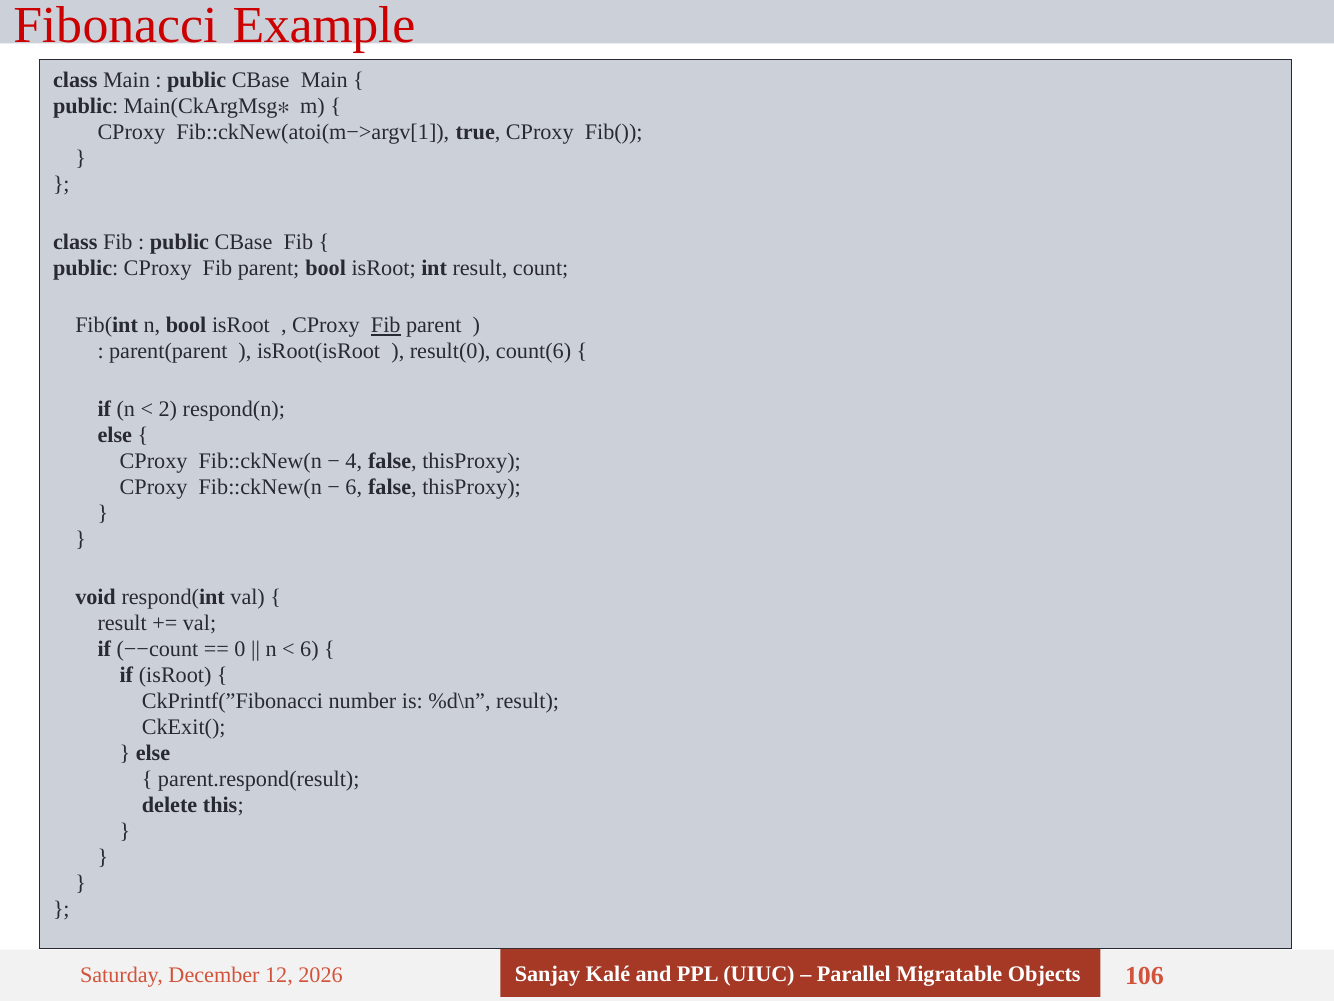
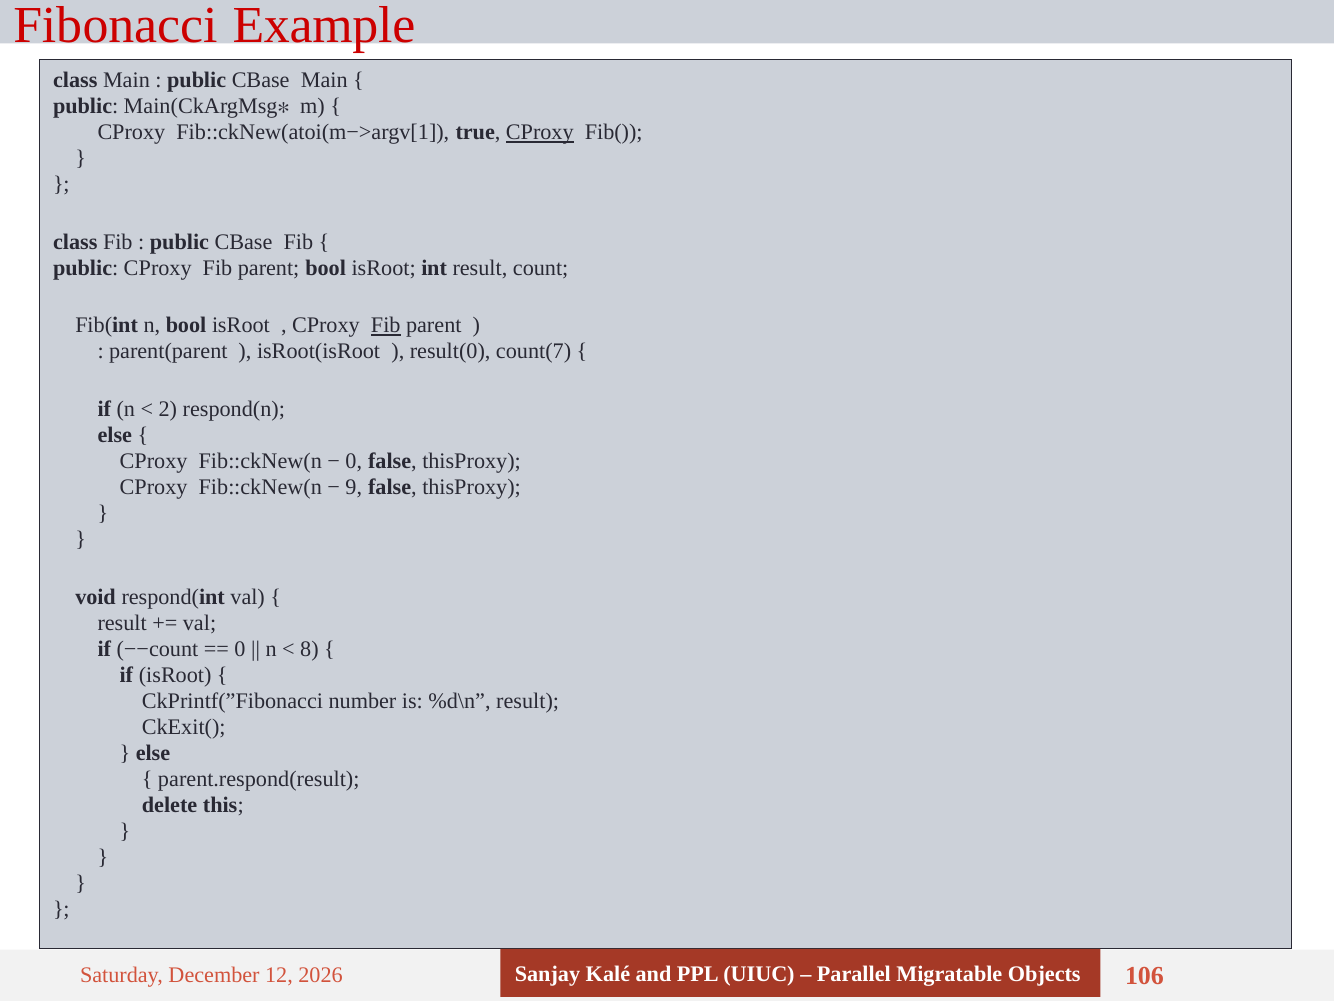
CProxy at (540, 132) underline: none -> present
count(6: count(6 -> count(7
4 at (354, 461): 4 -> 0
6 at (354, 487): 6 -> 9
6 at (309, 649): 6 -> 8
